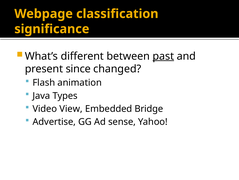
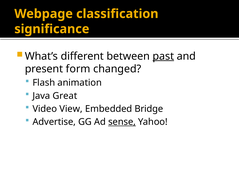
since: since -> form
Types: Types -> Great
sense underline: none -> present
